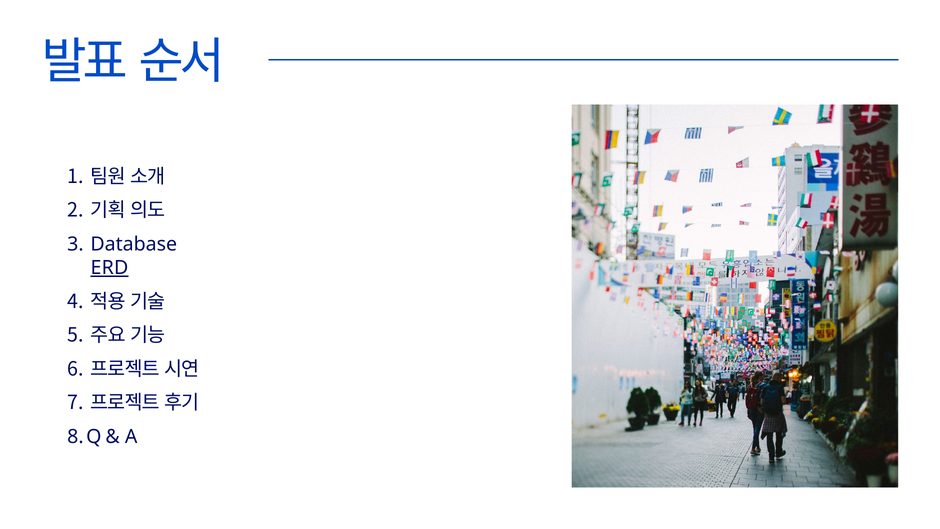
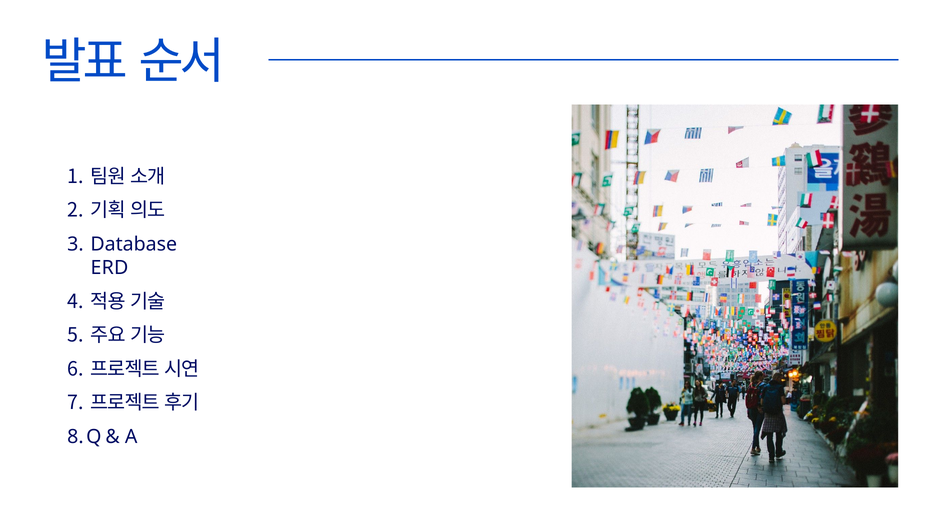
ERD underline: present -> none
